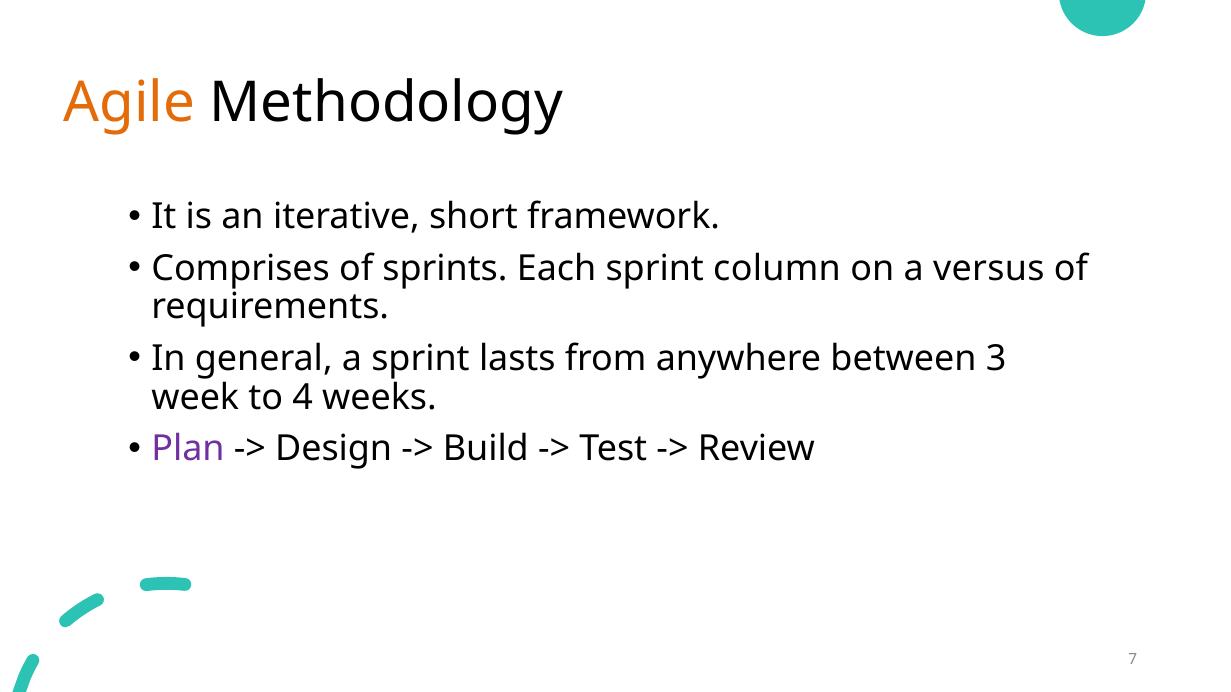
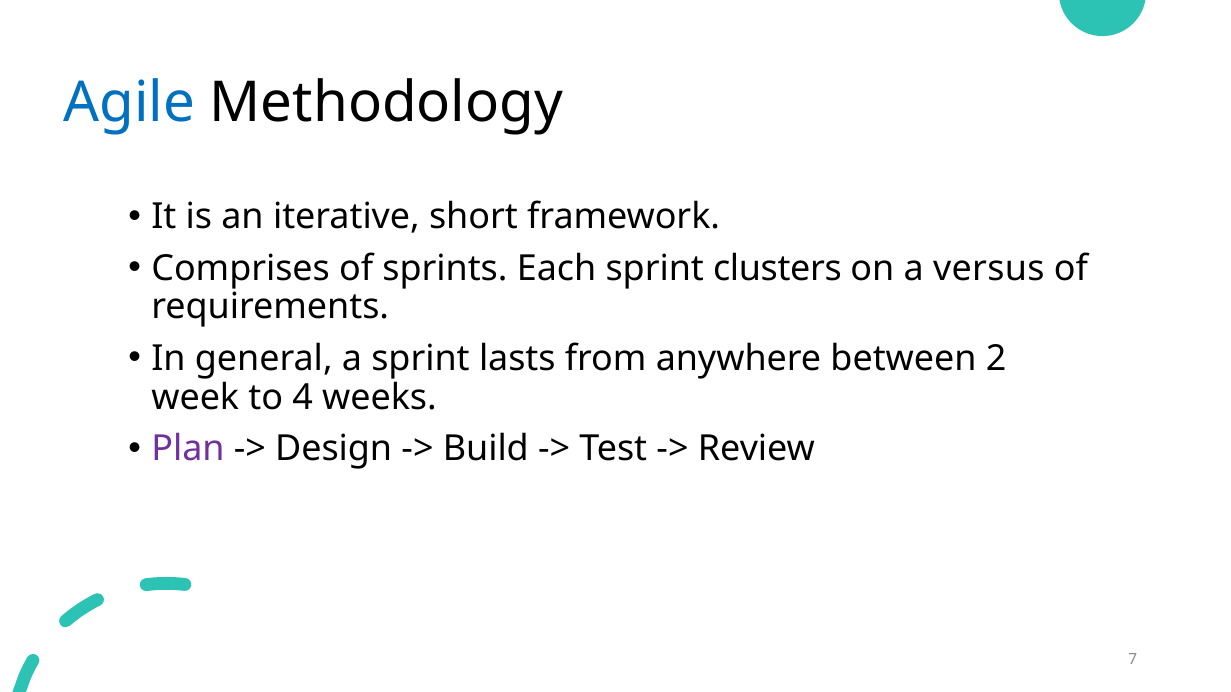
Agile colour: orange -> blue
column: column -> clusters
3: 3 -> 2
